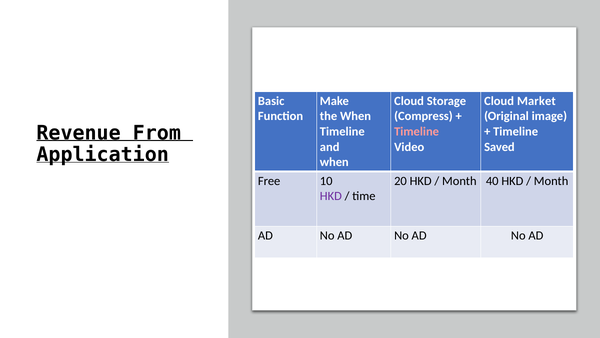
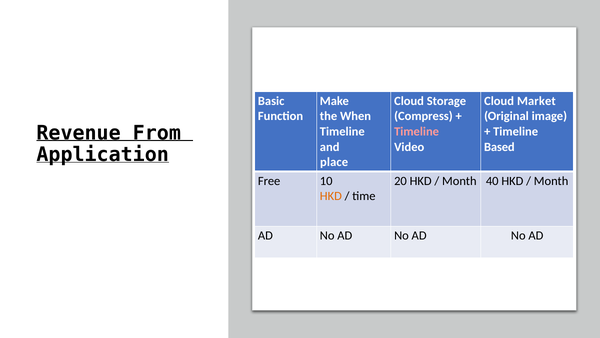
Saved​: Saved​ -> Based​
when​: when​ -> place​
HKD at (331, 196) colour: purple -> orange
